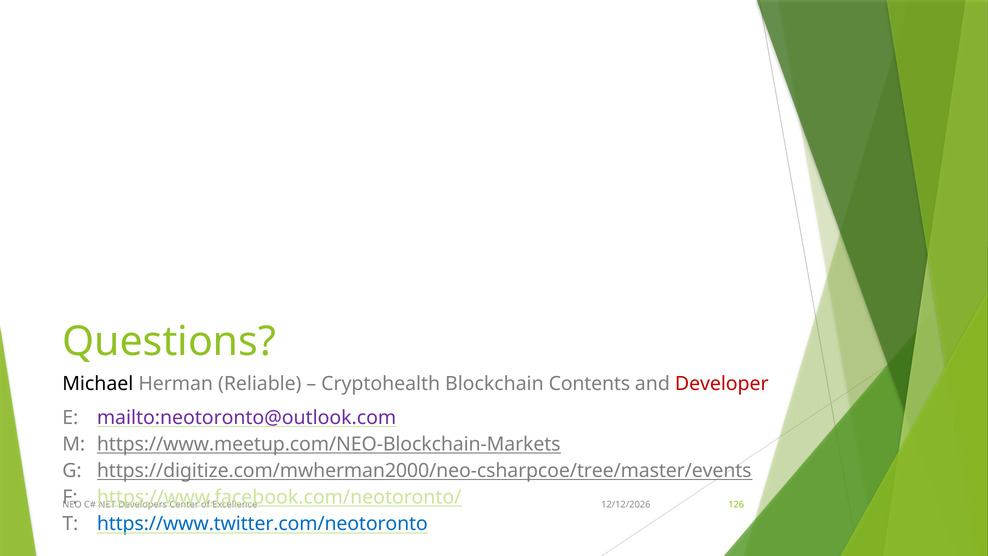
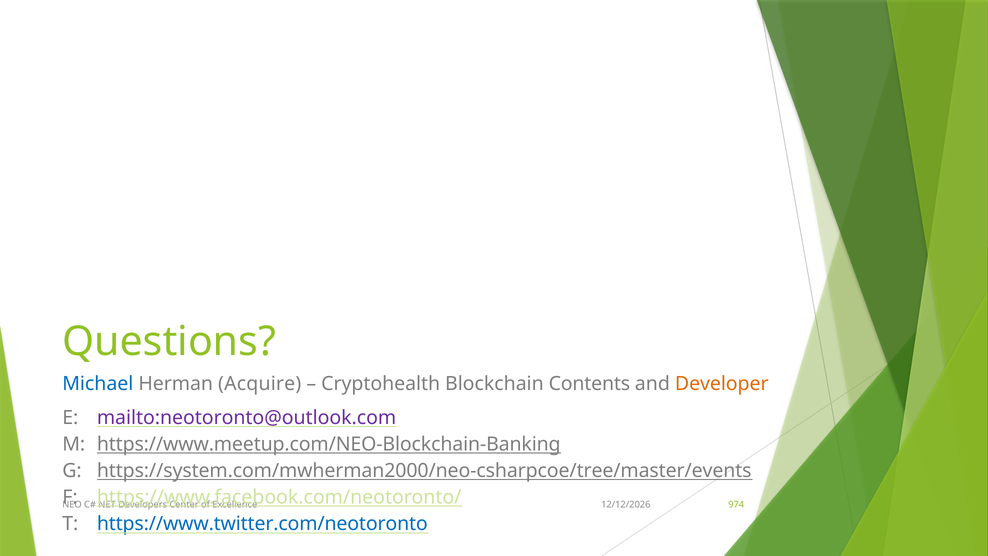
Michael colour: black -> blue
Reliable: Reliable -> Acquire
Developer colour: red -> orange
https://www.meetup.com/NEO-Blockchain-Markets: https://www.meetup.com/NEO-Blockchain-Markets -> https://www.meetup.com/NEO-Blockchain-Banking
https://digitize.com/mwherman2000/neo-csharpcoe/tree/master/events: https://digitize.com/mwherman2000/neo-csharpcoe/tree/master/events -> https://system.com/mwherman2000/neo-csharpcoe/tree/master/events
126: 126 -> 974
